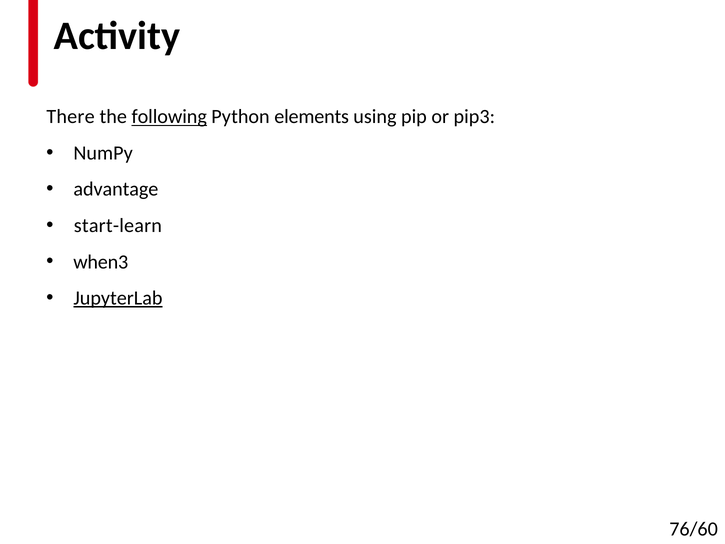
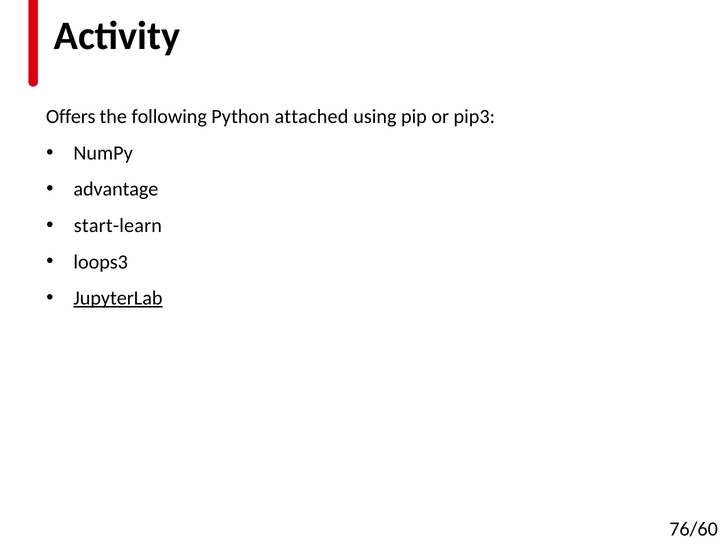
There: There -> Offers
following underline: present -> none
elements: elements -> attached
when3: when3 -> loops3
